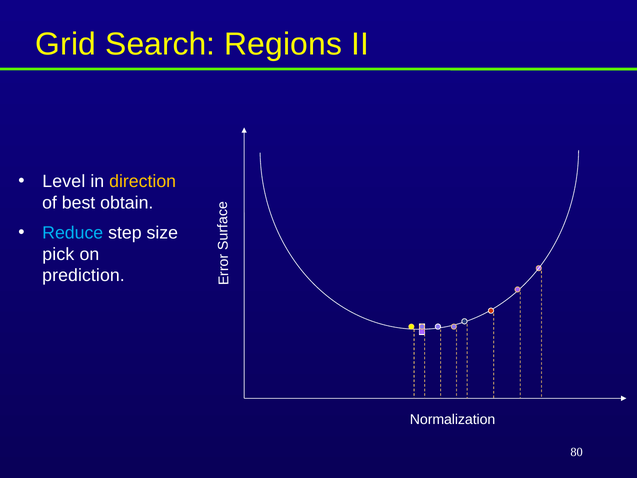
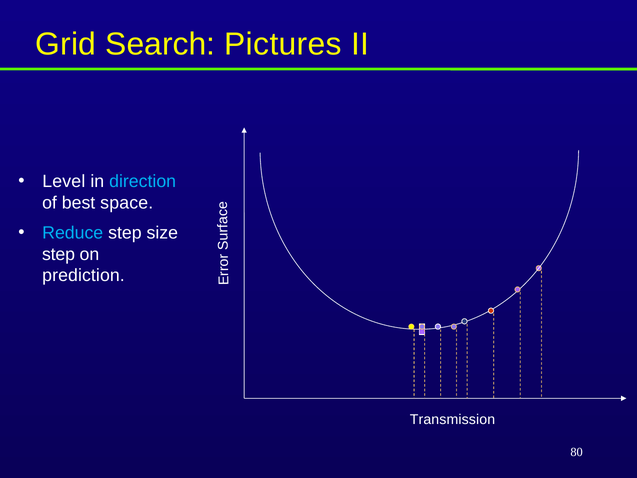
Regions: Regions -> Pictures
direction colour: yellow -> light blue
obtain: obtain -> space
pick at (58, 254): pick -> step
Normalization: Normalization -> Transmission
